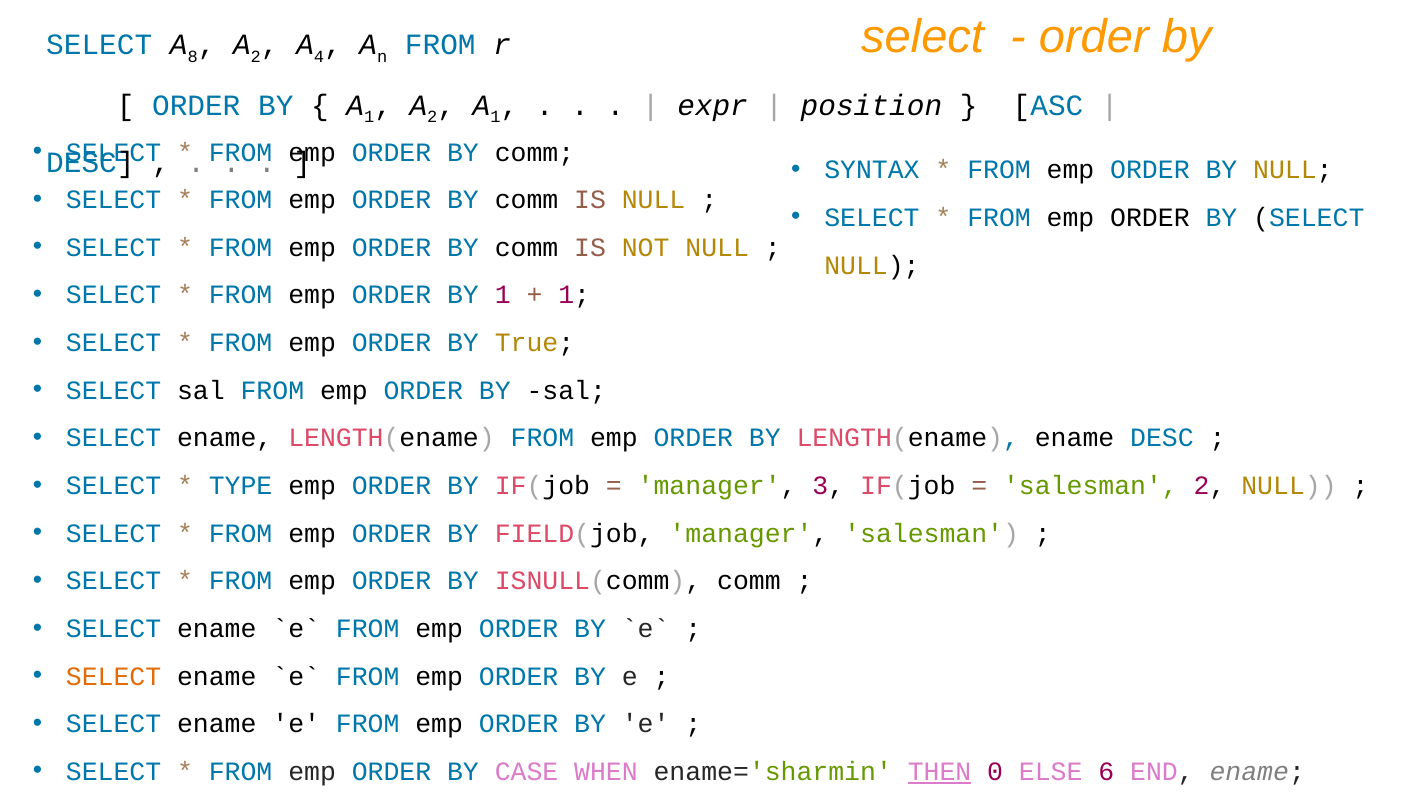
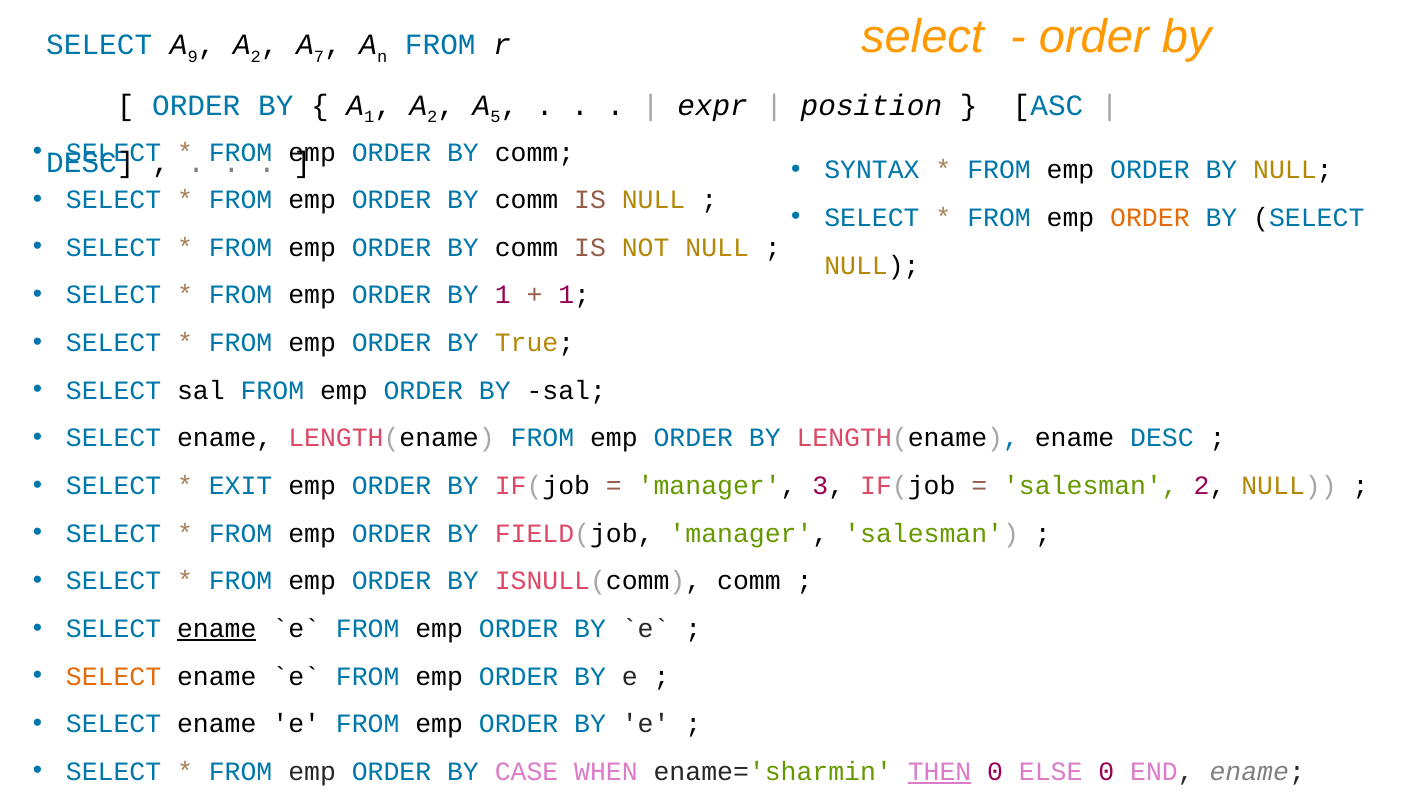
8: 8 -> 9
4: 4 -> 7
1 at (495, 117): 1 -> 5
ORDER at (1150, 218) colour: black -> orange
TYPE: TYPE -> EXIT
ename at (217, 629) underline: none -> present
ELSE 6: 6 -> 0
